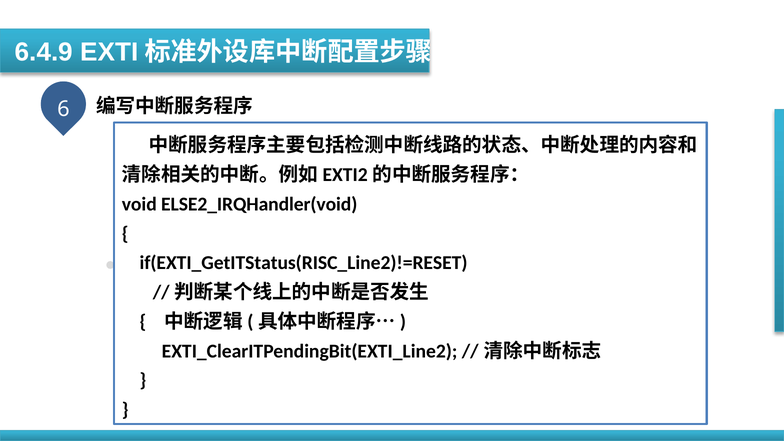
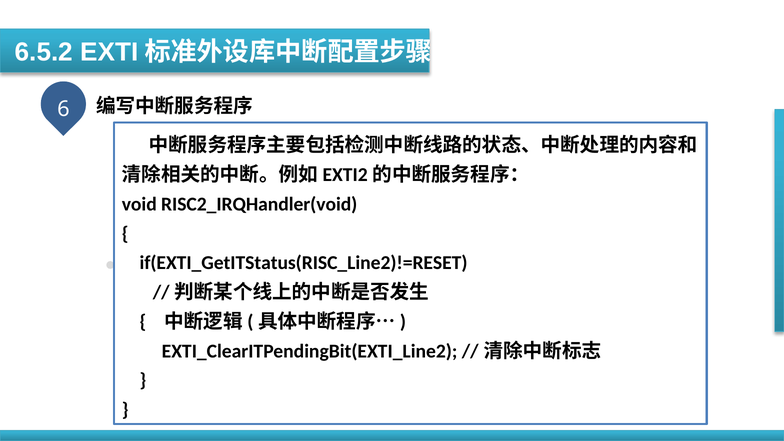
6.4.9: 6.4.9 -> 6.5.2
ELSE2_IRQHandler(void: ELSE2_IRQHandler(void -> RISC2_IRQHandler(void
